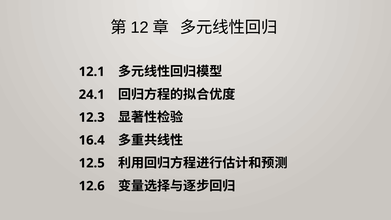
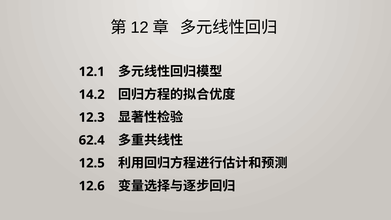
24.1: 24.1 -> 14.2
16.4: 16.4 -> 62.4
